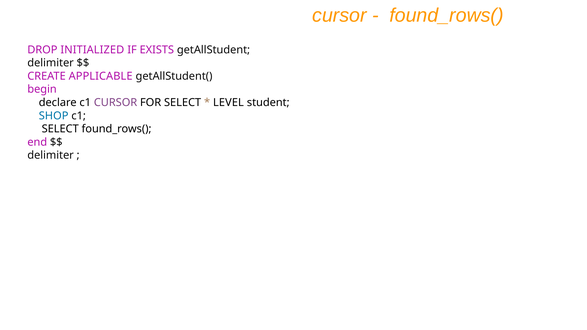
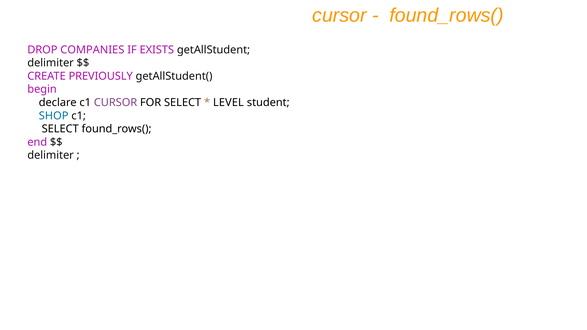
INITIALIZED: INITIALIZED -> COMPANIES
APPLICABLE: APPLICABLE -> PREVIOUSLY
